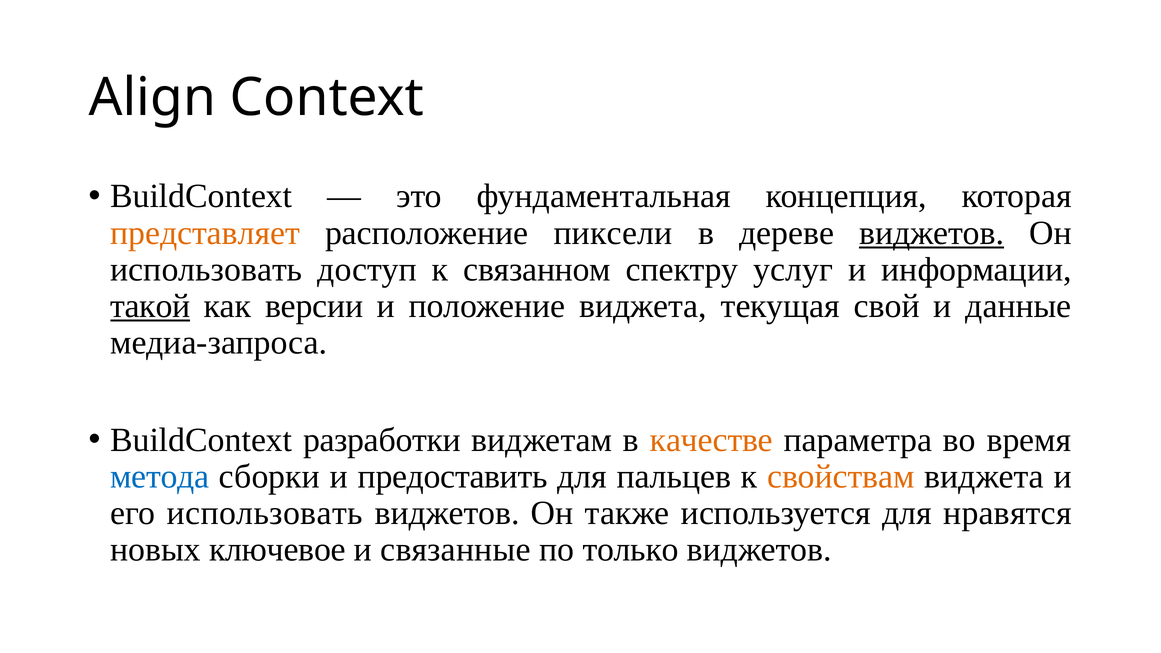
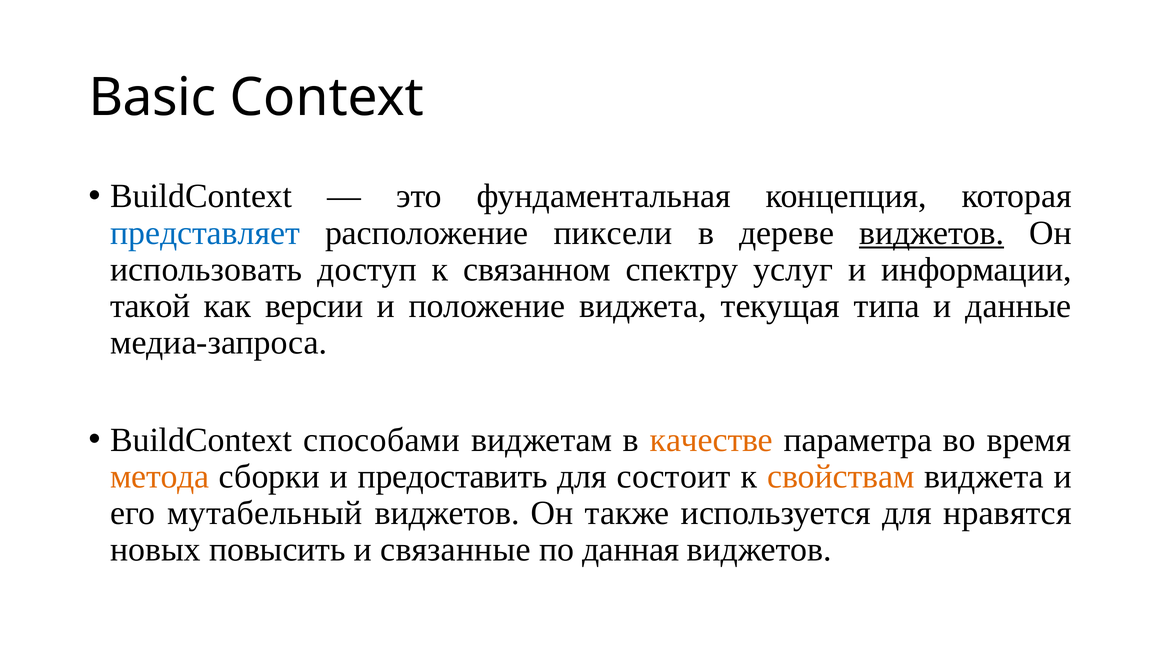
Align: Align -> Basic
представляет colour: orange -> blue
такой underline: present -> none
свой: свой -> типа
разработки: разработки -> способами
метода colour: blue -> orange
пальцев: пальцев -> состоит
его использовать: использовать -> мутабельный
ключевое: ключевое -> повысить
только: только -> данная
